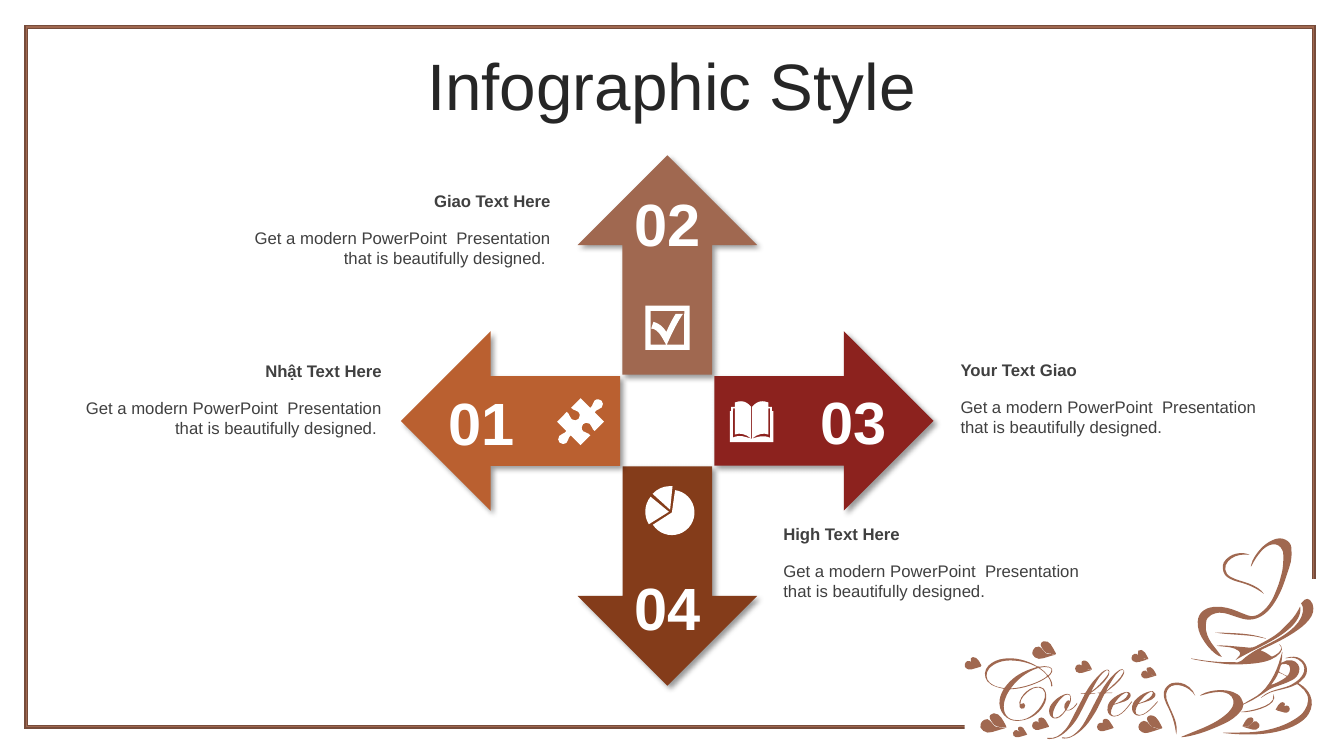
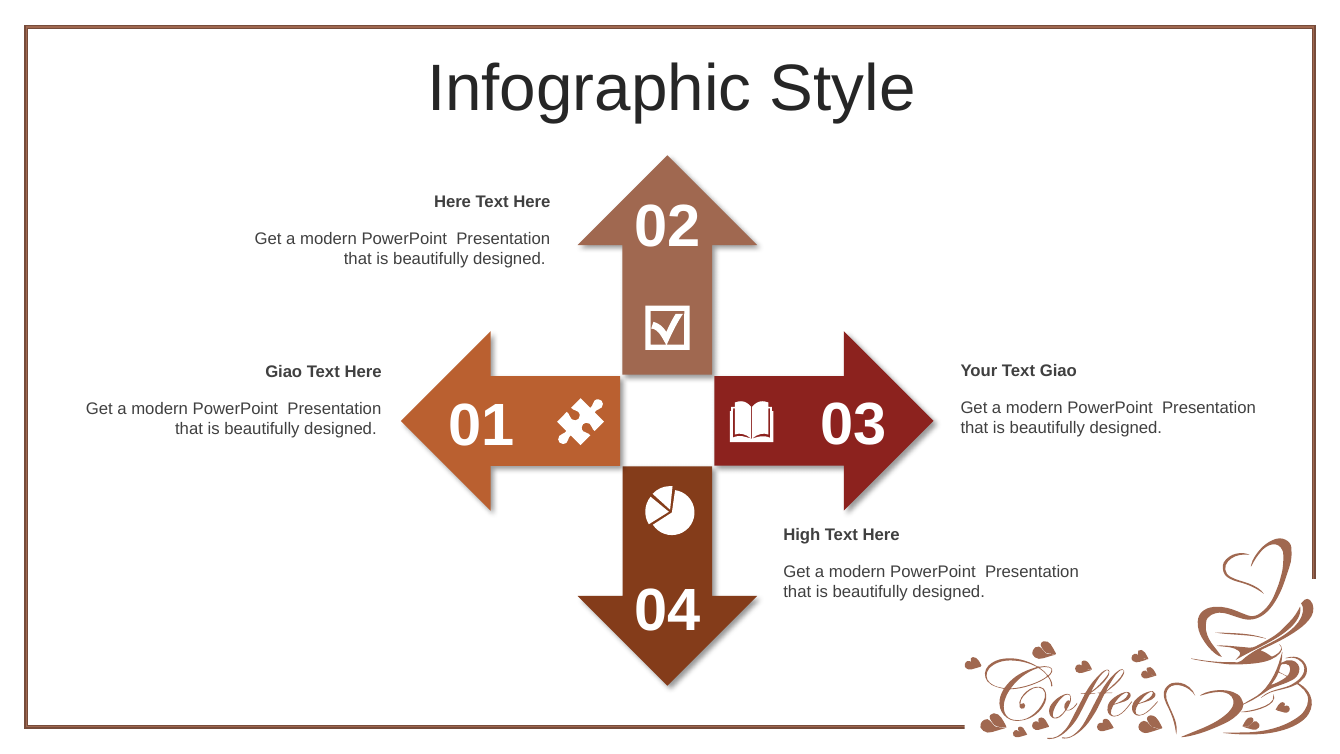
Giao at (453, 202): Giao -> Here
Nhật at (284, 372): Nhật -> Giao
